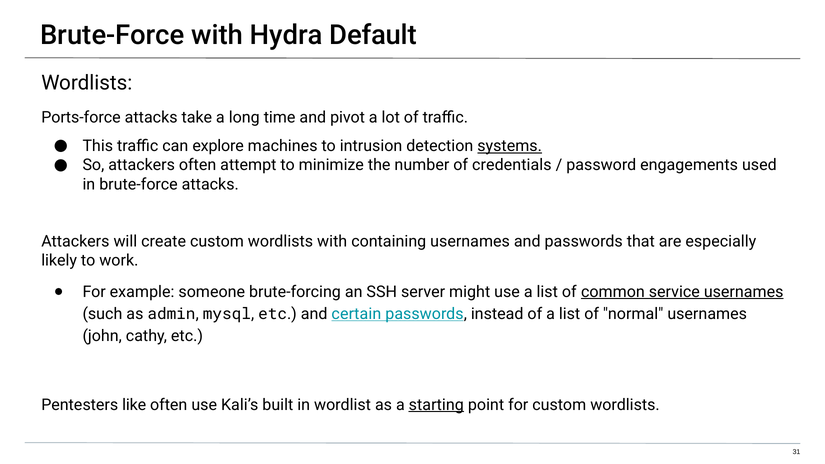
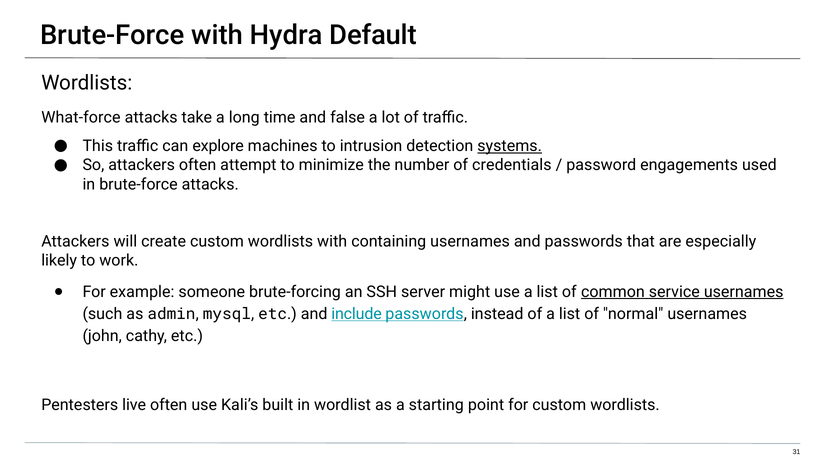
Ports-force: Ports-force -> What-force
pivot: pivot -> false
certain: certain -> include
like: like -> live
starting underline: present -> none
